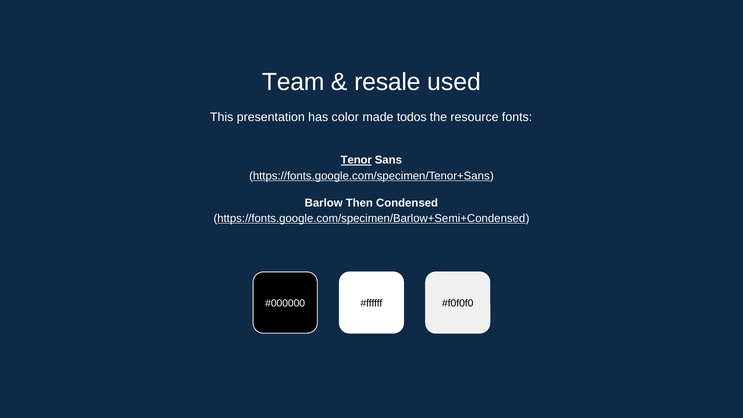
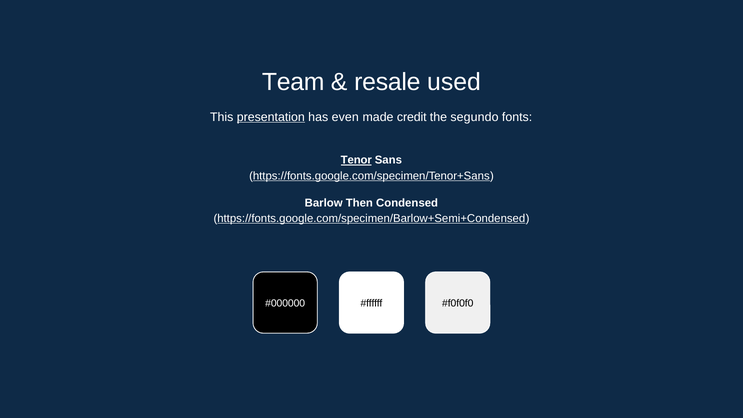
presentation underline: none -> present
color: color -> even
todos: todos -> credit
resource: resource -> segundo
